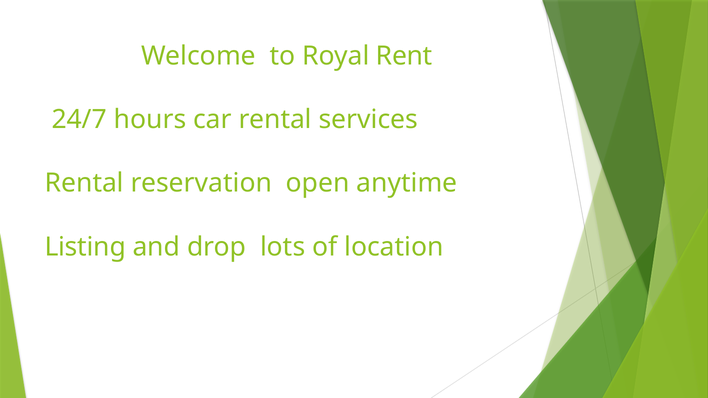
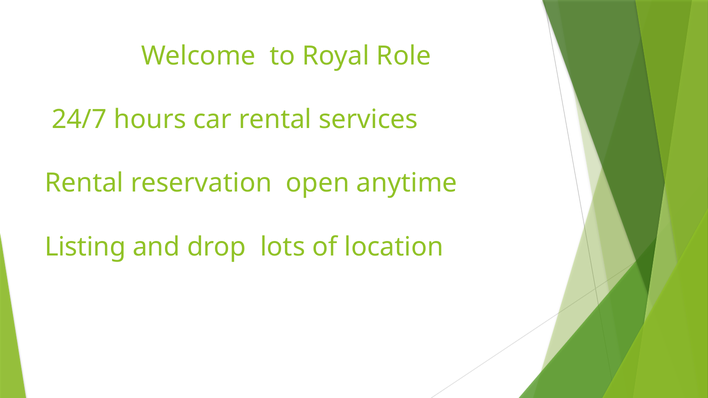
Rent: Rent -> Role
